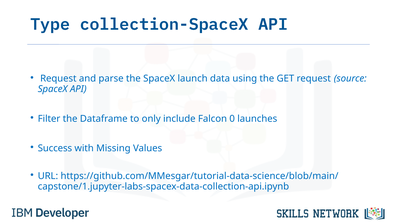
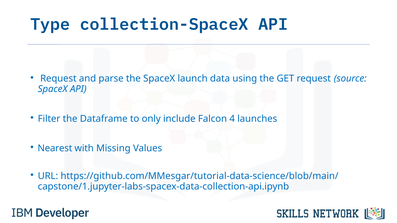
0: 0 -> 4
Success: Success -> Nearest
